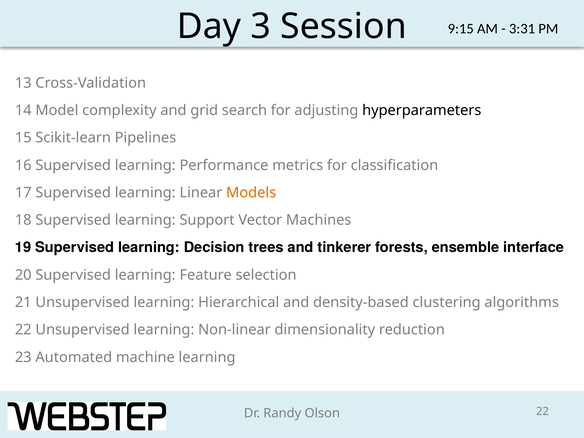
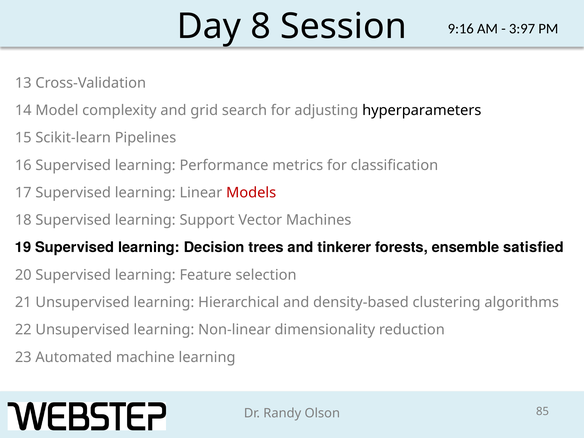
3: 3 -> 8
9:15: 9:15 -> 9:16
3:31: 3:31 -> 3:97
Models colour: orange -> red
interface: interface -> satisfied
22 at (542, 411): 22 -> 85
